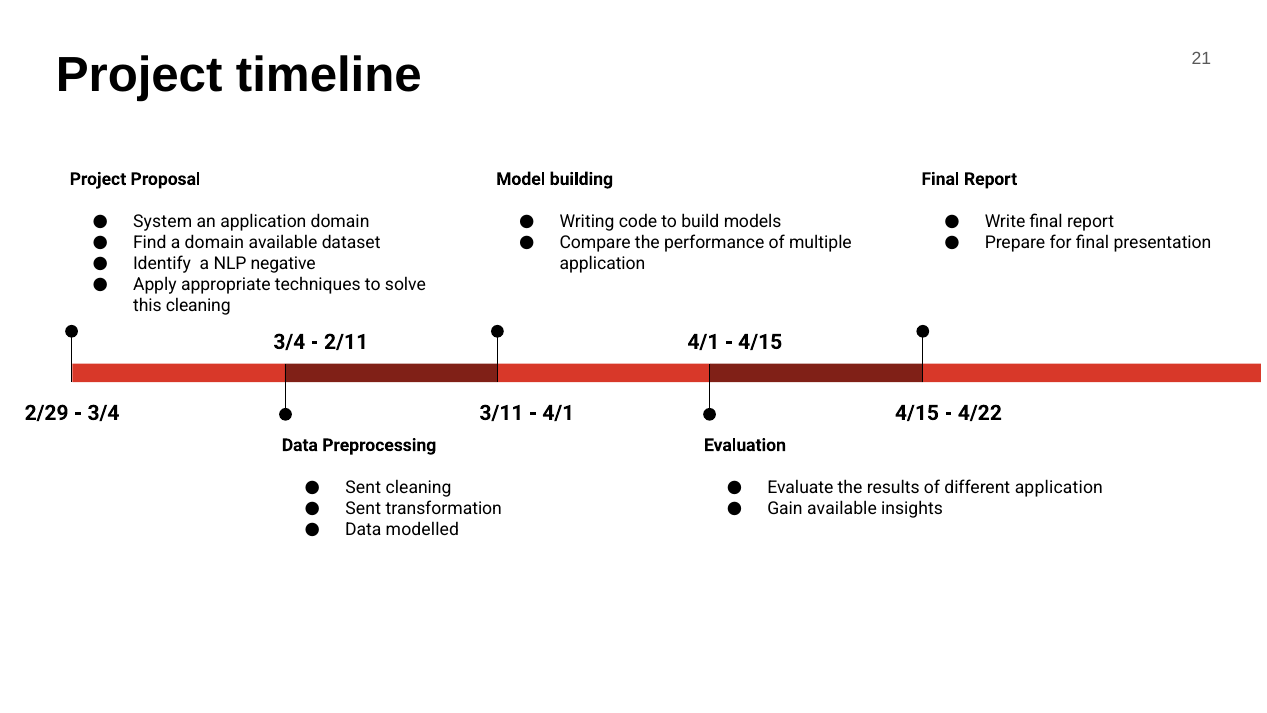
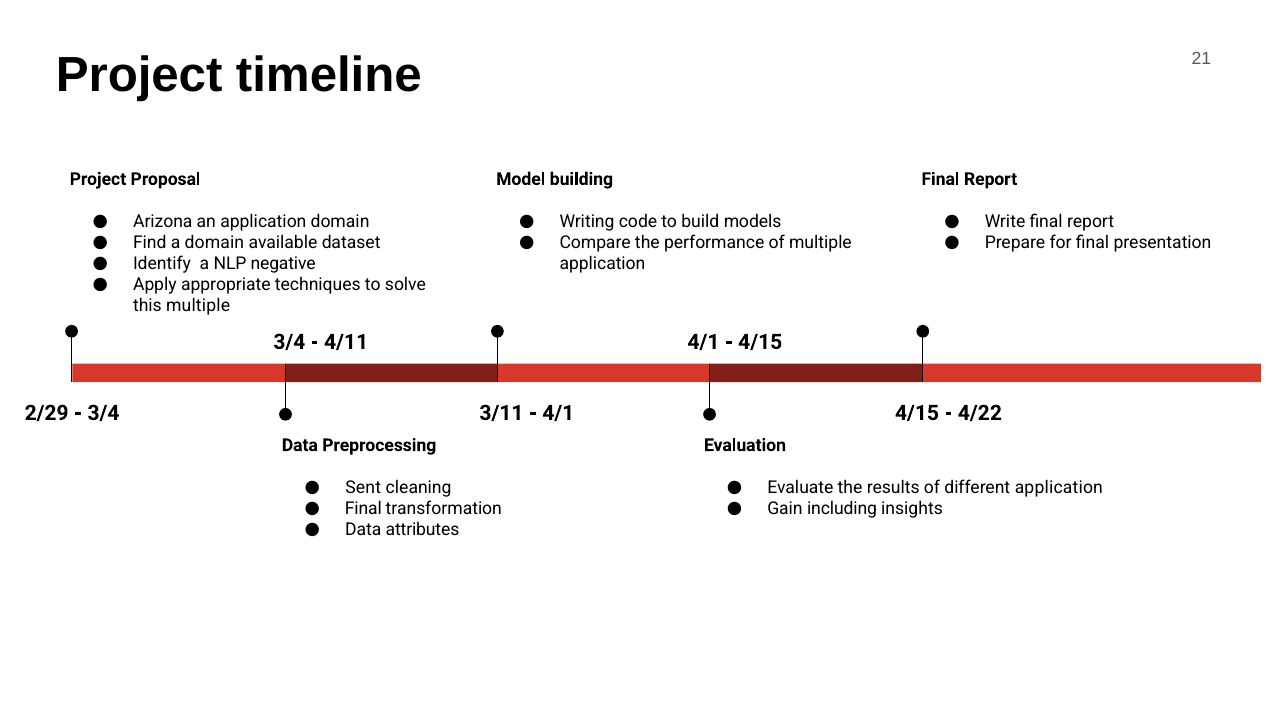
System: System -> Arizona
this cleaning: cleaning -> multiple
2/11: 2/11 -> 4/11
Sent at (363, 508): Sent -> Final
Gain available: available -> including
modelled: modelled -> attributes
